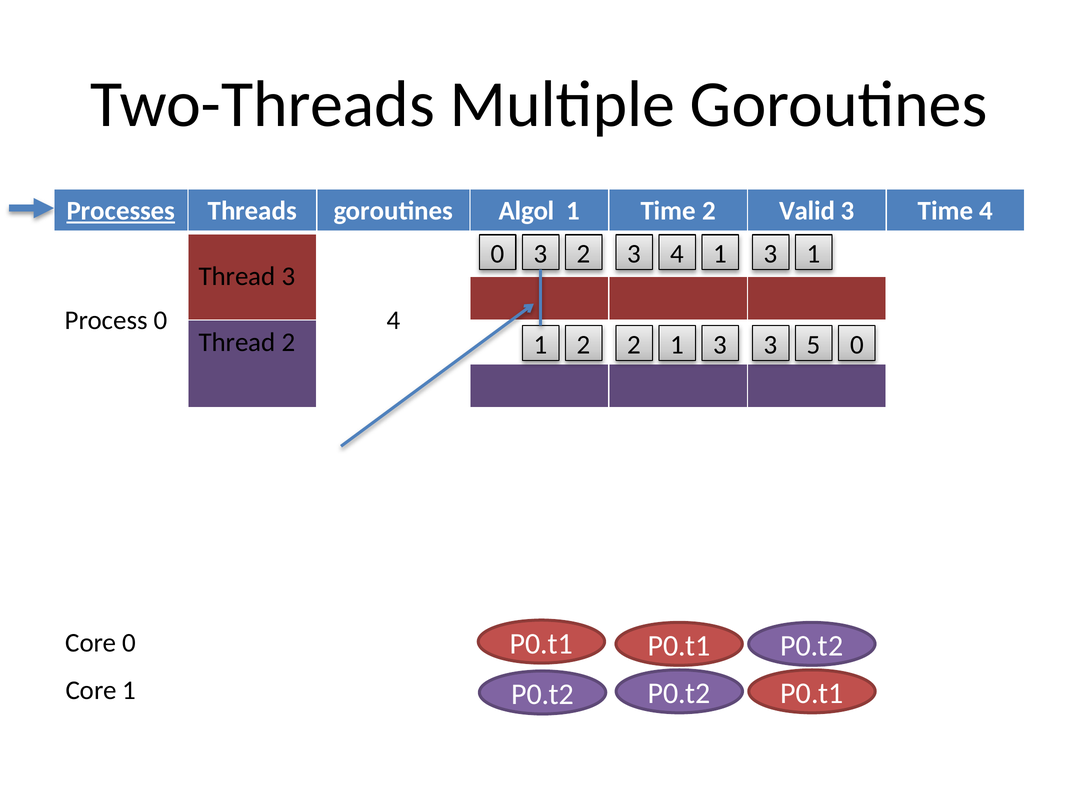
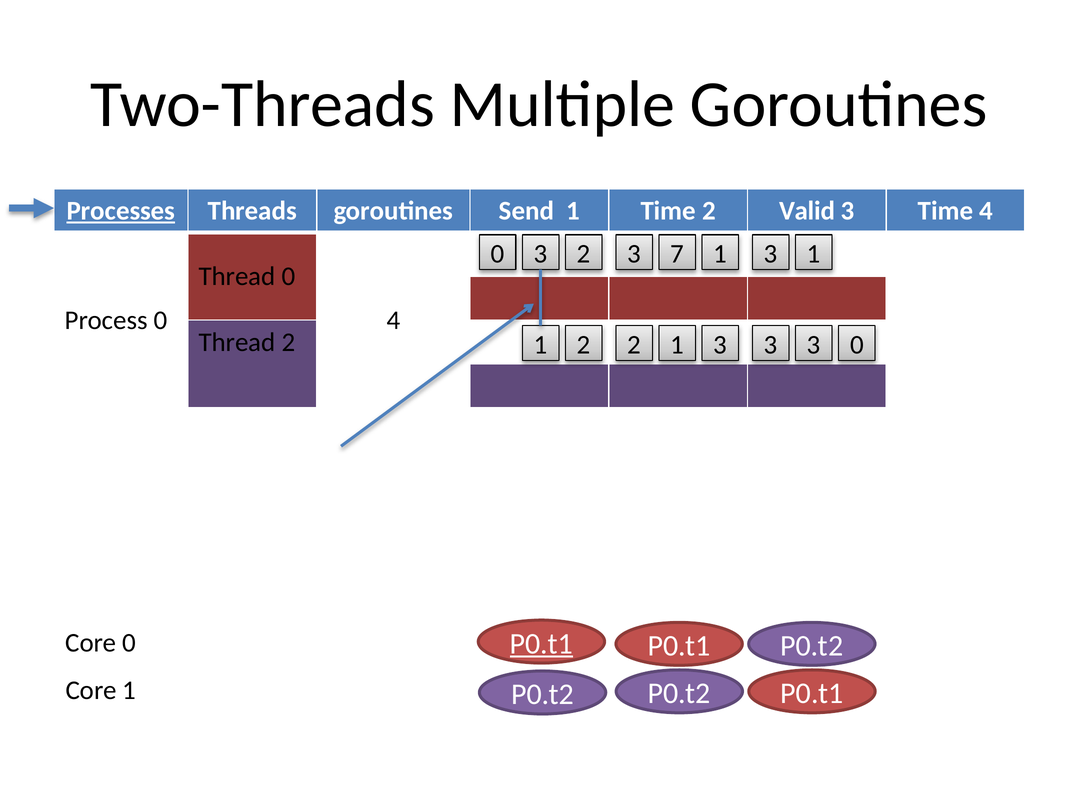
Algol: Algol -> Send
2 3 4: 4 -> 7
Thread 3: 3 -> 0
3 3 5: 5 -> 3
P0.t1 at (541, 644) underline: none -> present
